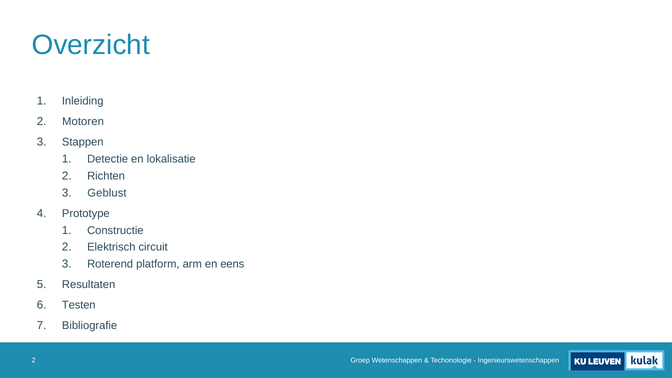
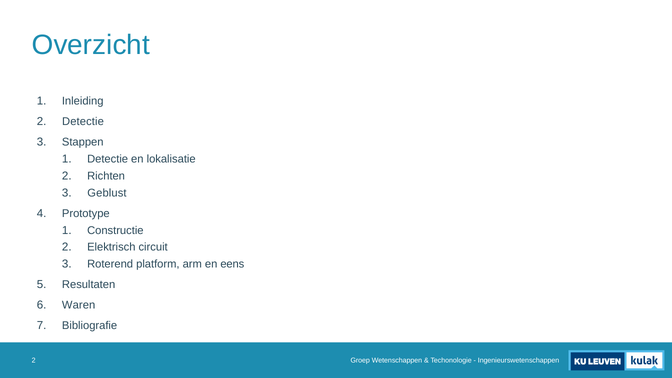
2 Motoren: Motoren -> Detectie
Testen: Testen -> Waren
